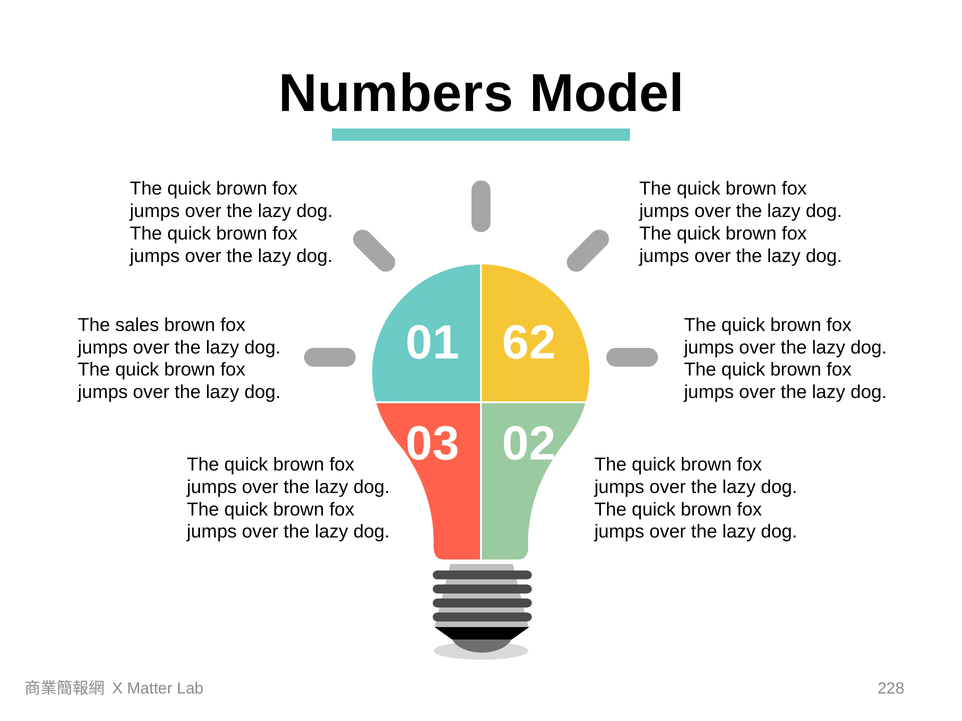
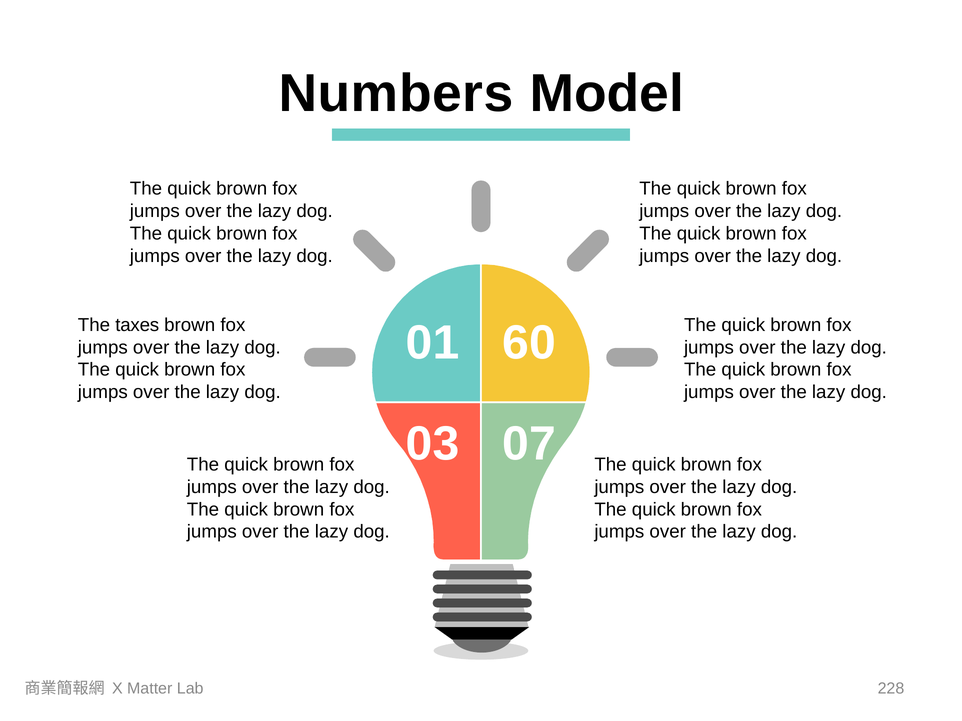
sales: sales -> taxes
62: 62 -> 60
02: 02 -> 07
